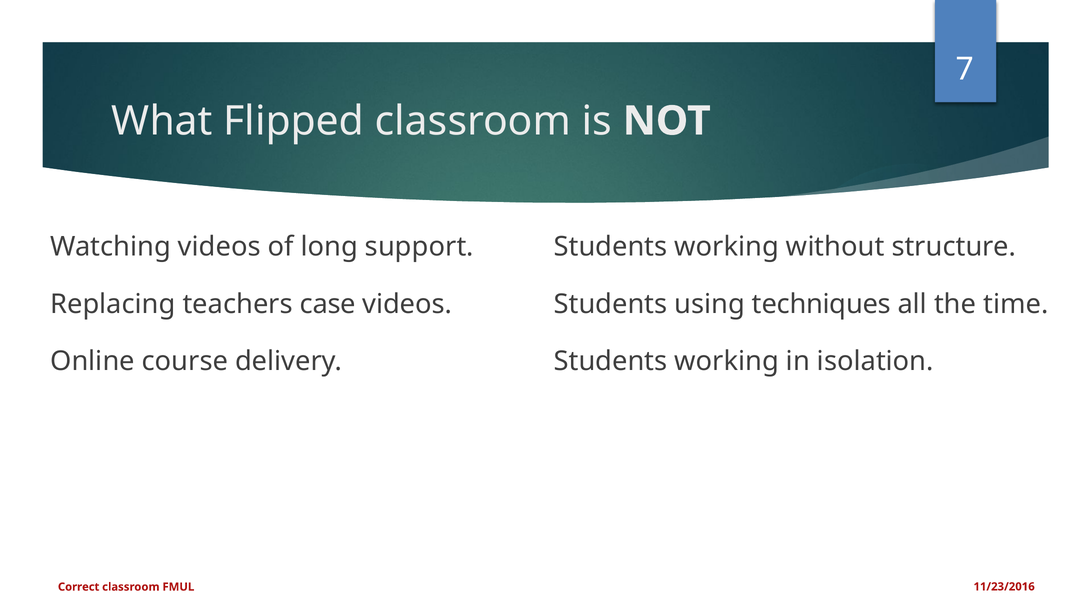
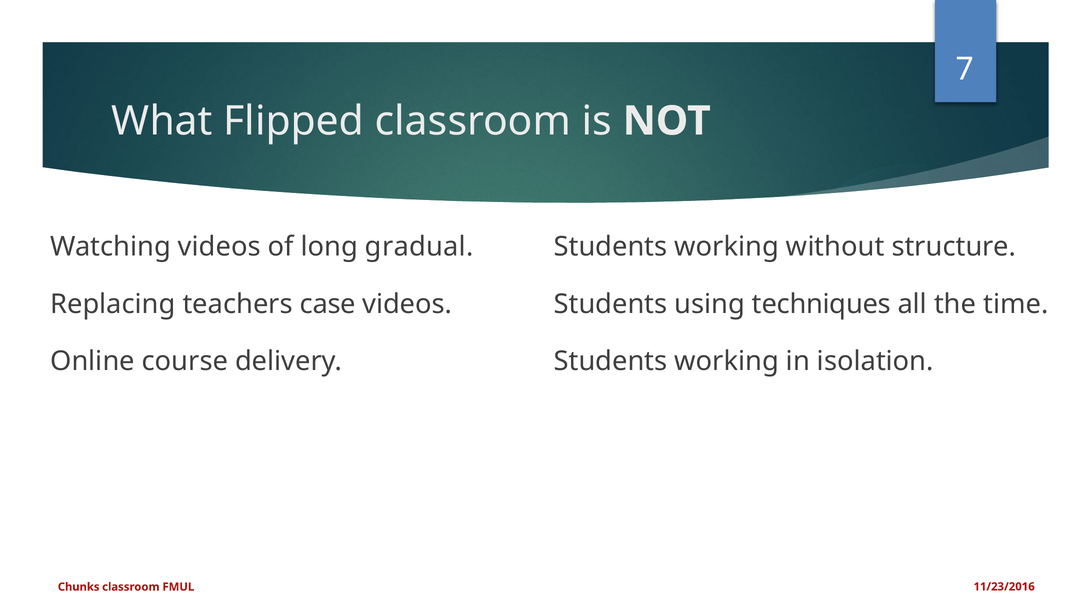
support: support -> gradual
Correct: Correct -> Chunks
